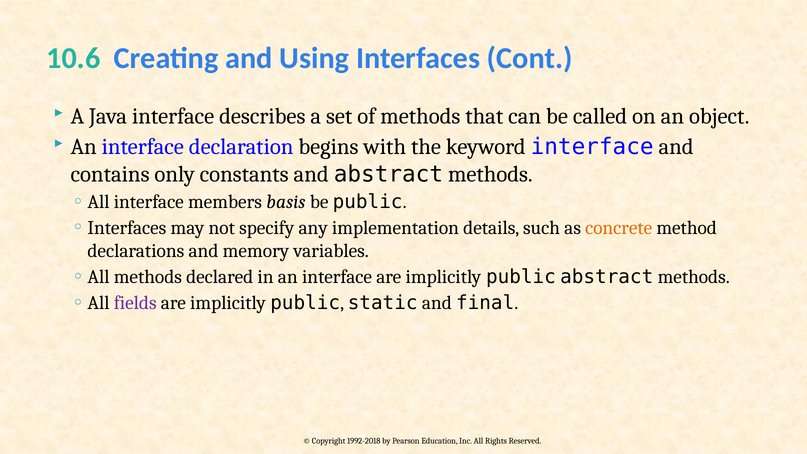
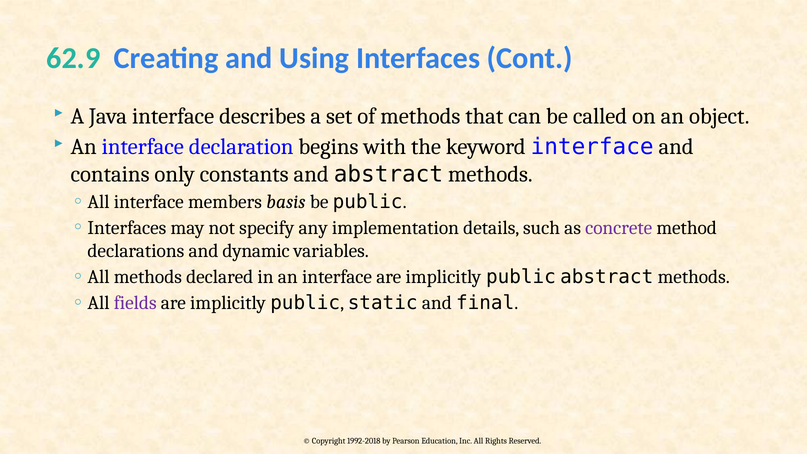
10.6: 10.6 -> 62.9
concrete colour: orange -> purple
memory: memory -> dynamic
